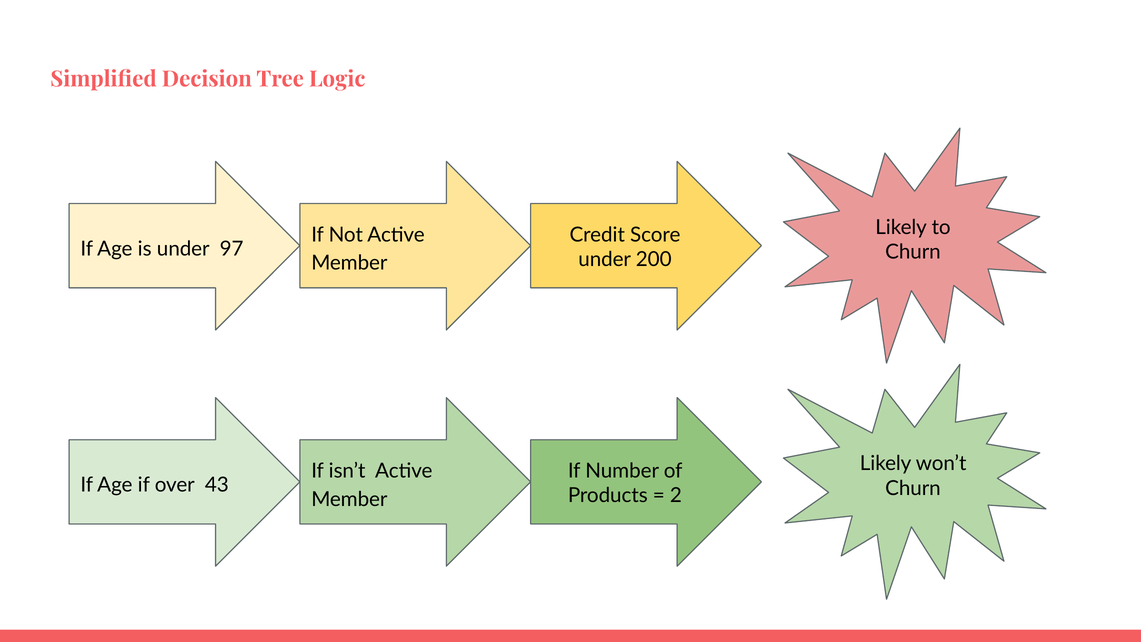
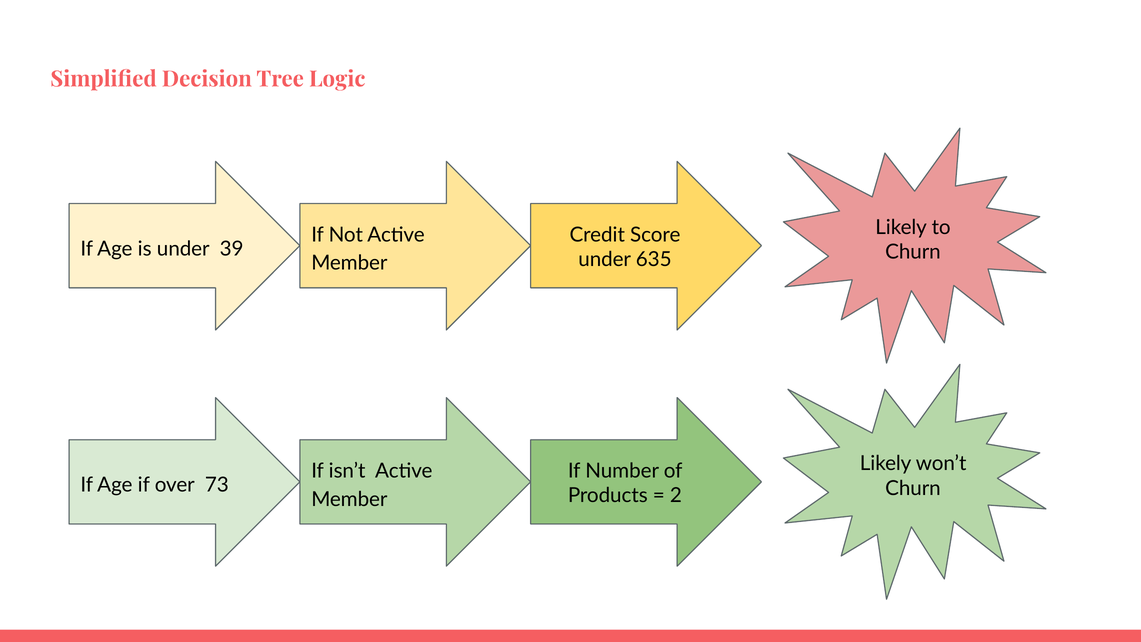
97: 97 -> 39
200: 200 -> 635
43: 43 -> 73
